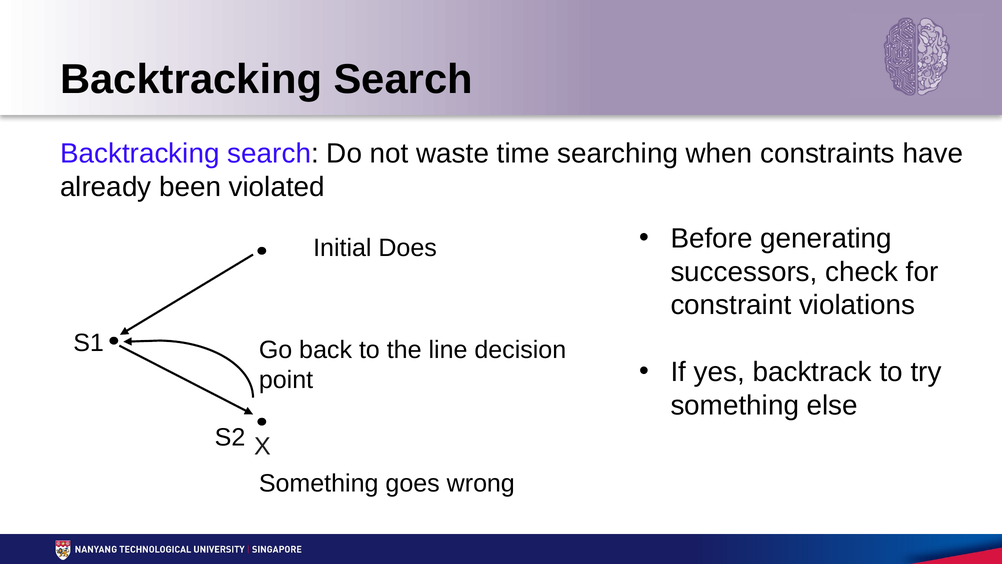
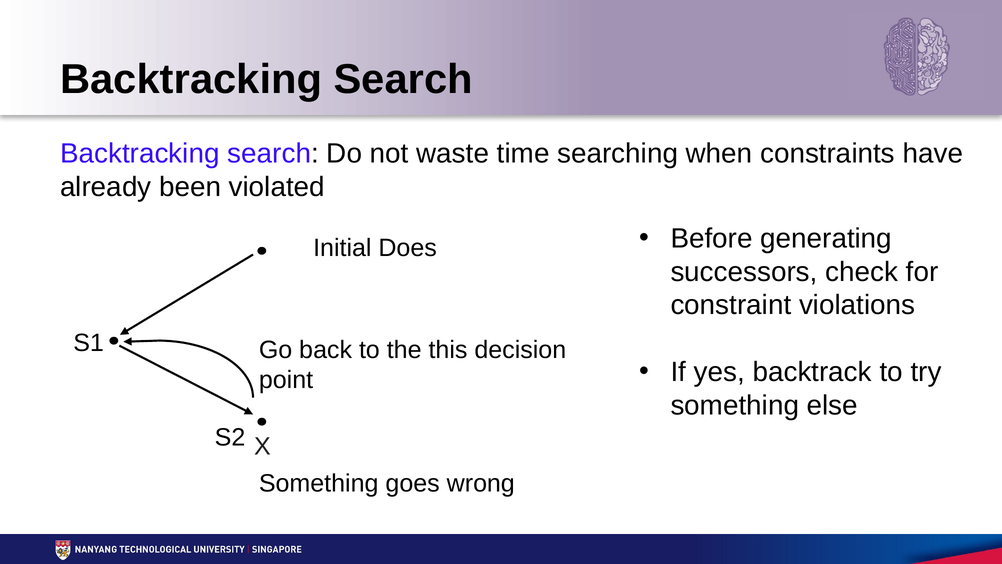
line: line -> this
